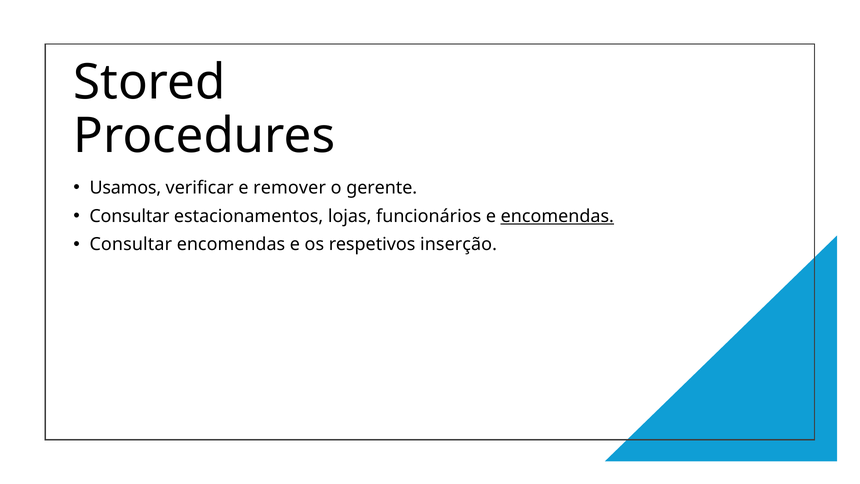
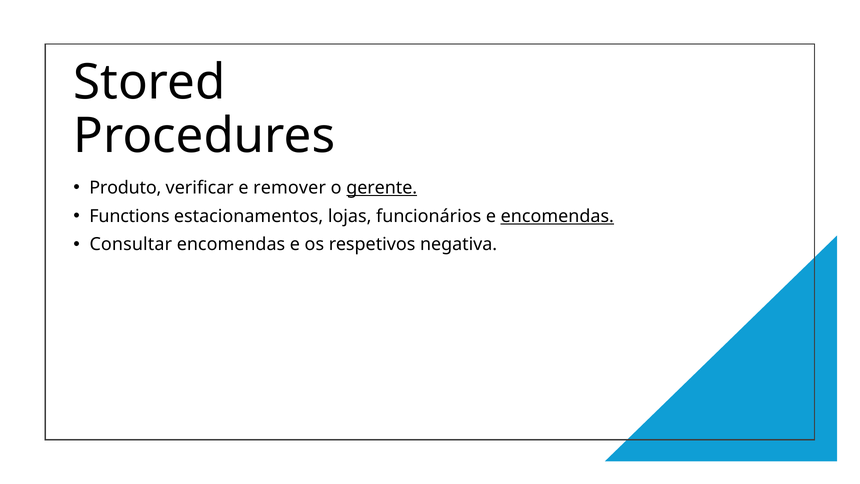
Usamos: Usamos -> Produto
gerente underline: none -> present
Consultar at (129, 216): Consultar -> Functions
inserção: inserção -> negativa
